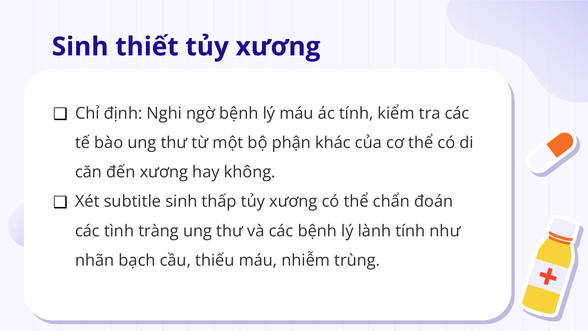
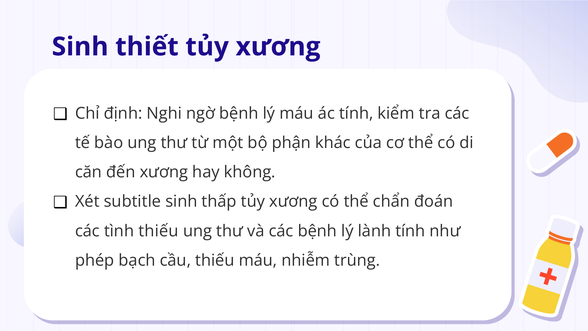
tình tràng: tràng -> thiếu
nhãn: nhãn -> phép
